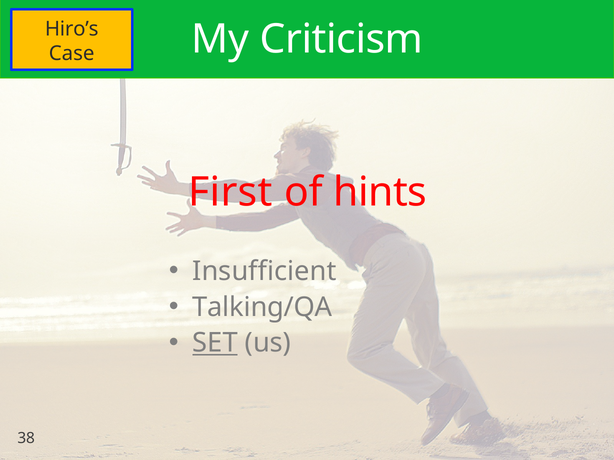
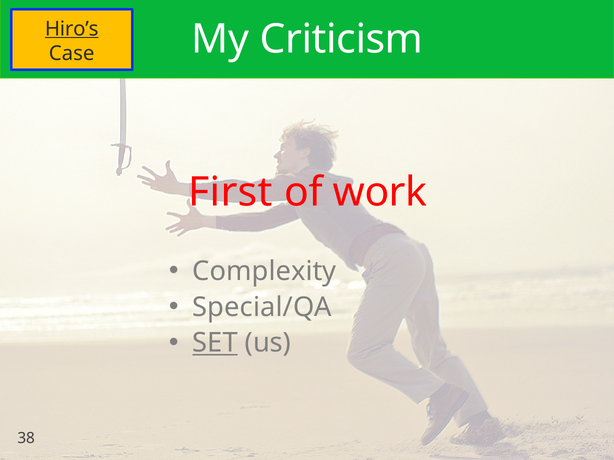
Hiro’s underline: none -> present
hints: hints -> work
Insufficient: Insufficient -> Complexity
Talking/QA: Talking/QA -> Special/QA
